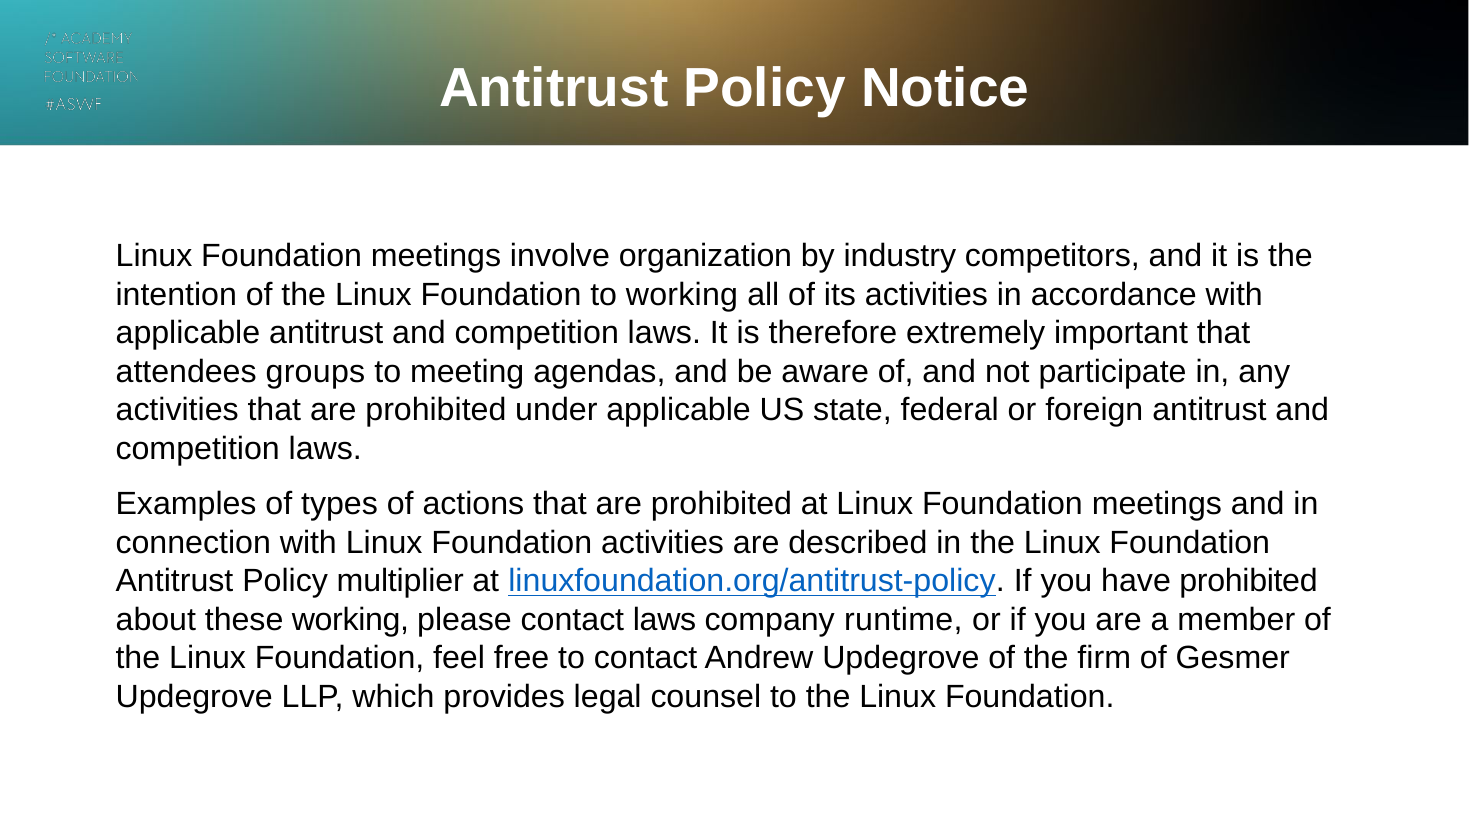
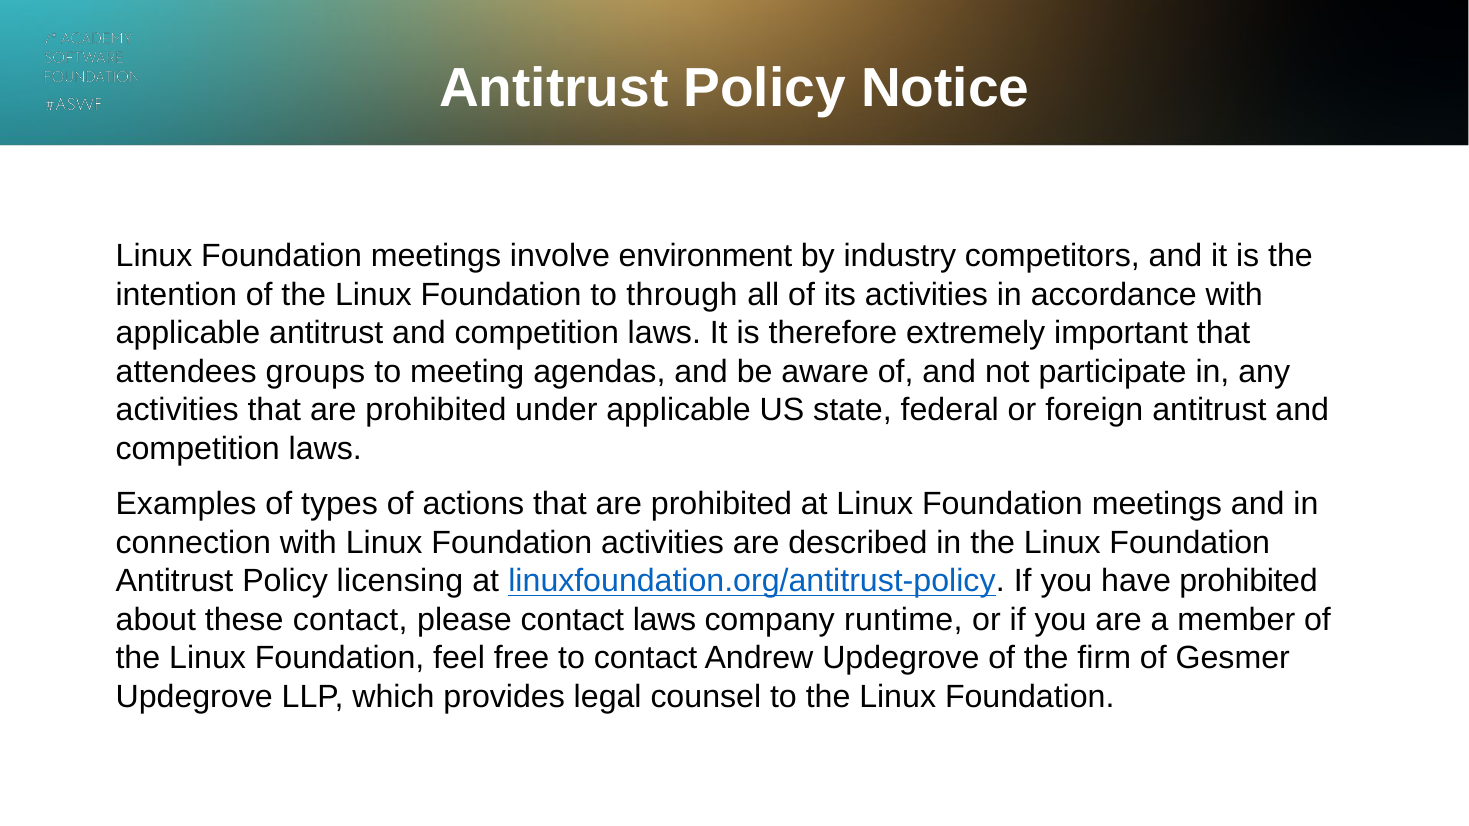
organization: organization -> environment
to working: working -> through
multiplier: multiplier -> licensing
these working: working -> contact
